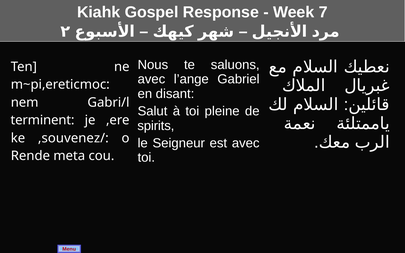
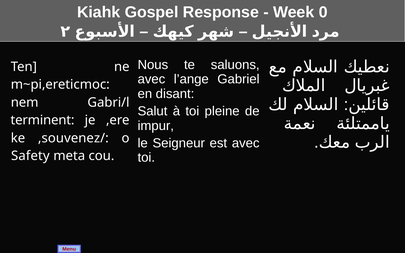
7: 7 -> 0
spirits: spirits -> impur
Rende: Rende -> Safety
